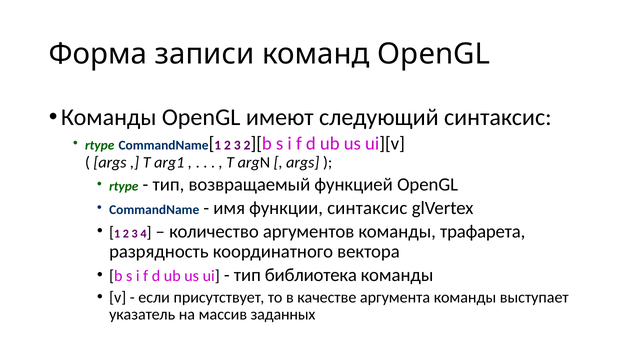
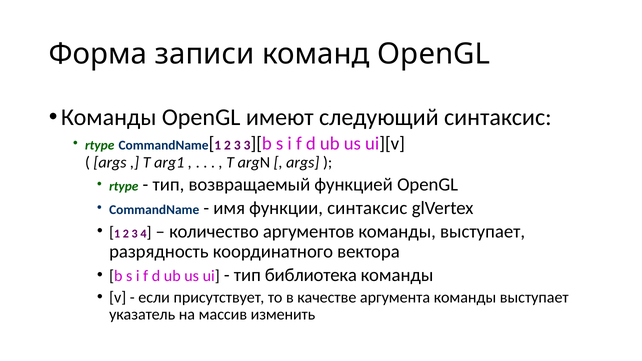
3 2: 2 -> 3
аргументов команды трафарета: трафарета -> выступает
заданных: заданных -> изменить
